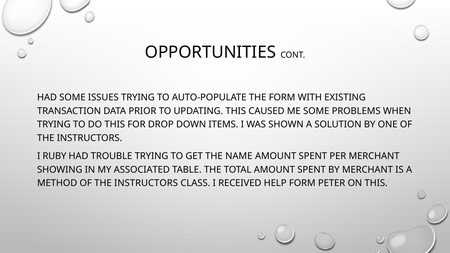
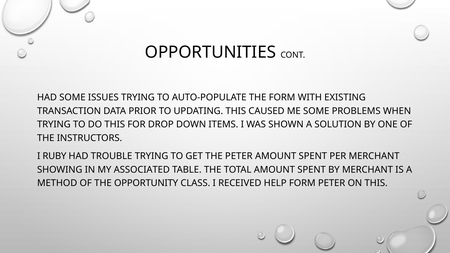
THE NAME: NAME -> PETER
METHOD OF THE INSTRUCTORS: INSTRUCTORS -> OPPORTUNITY
